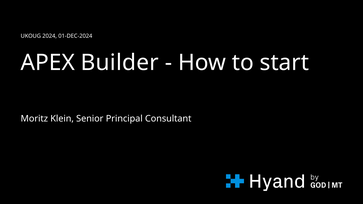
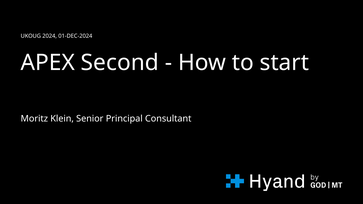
Builder: Builder -> Second
